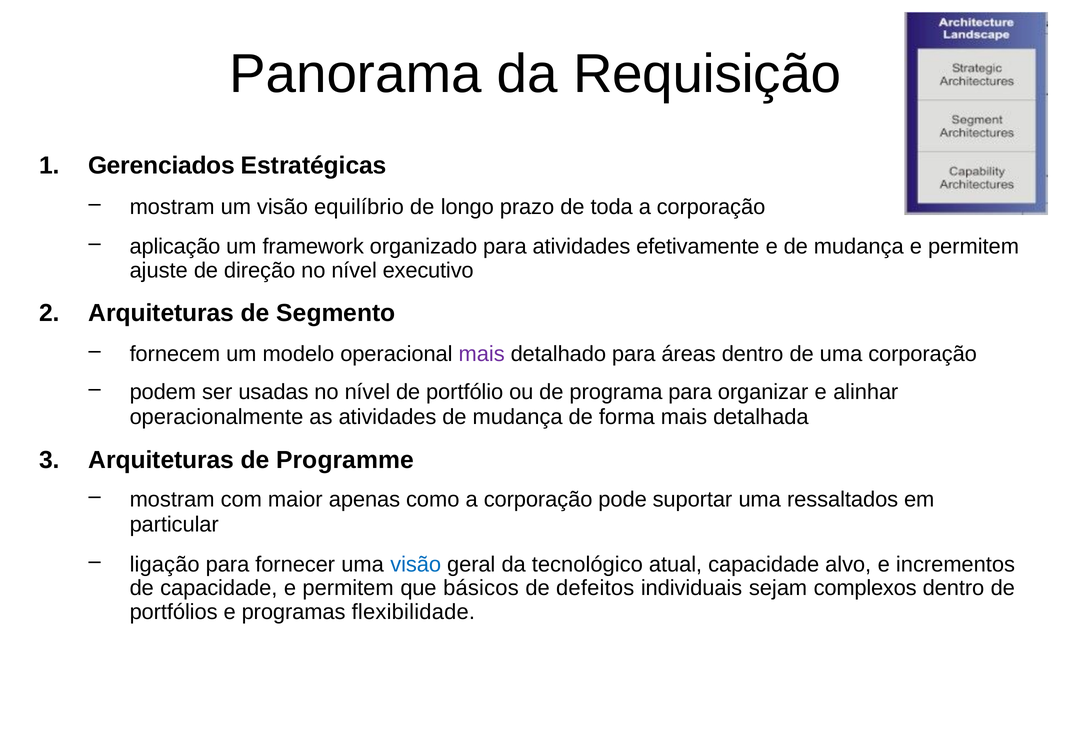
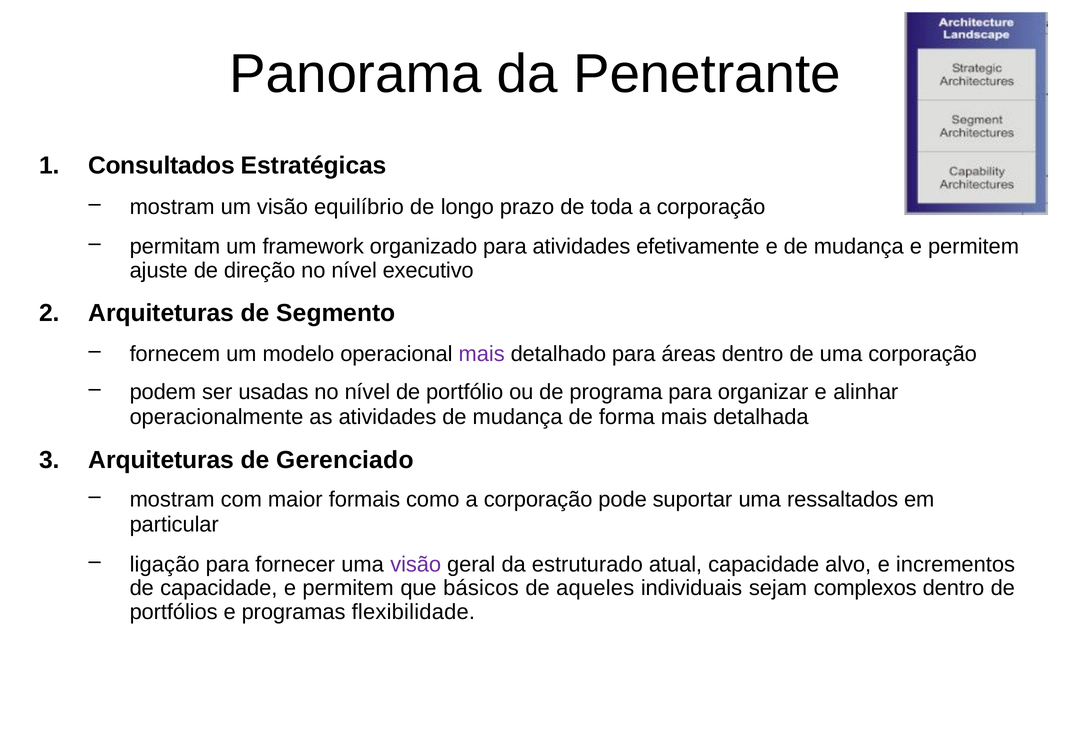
Requisição: Requisição -> Penetrante
Gerenciados: Gerenciados -> Consultados
aplicação: aplicação -> permitam
Programme: Programme -> Gerenciado
apenas: apenas -> formais
visão at (416, 565) colour: blue -> purple
tecnológico: tecnológico -> estruturado
defeitos: defeitos -> aqueles
